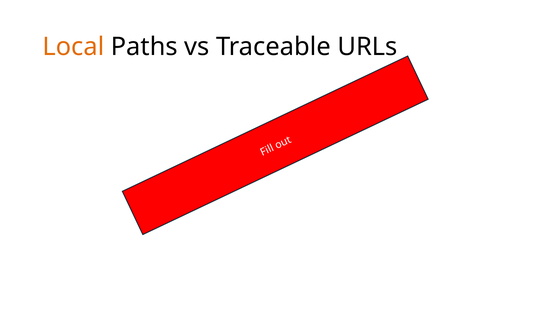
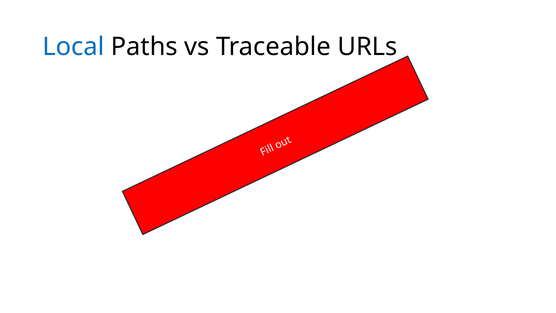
Local colour: orange -> blue
